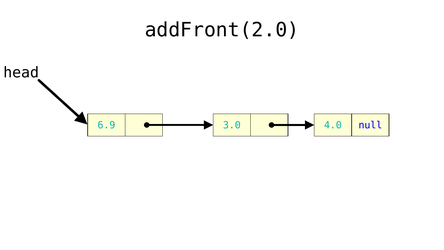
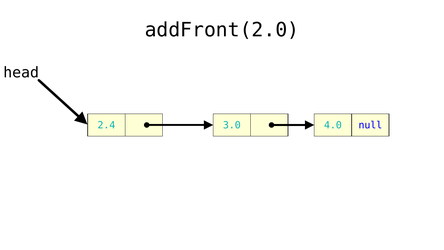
6.9: 6.9 -> 2.4
